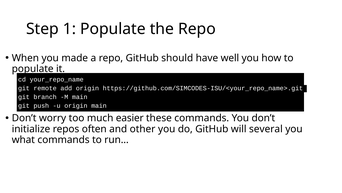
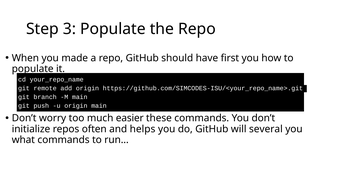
1: 1 -> 3
well: well -> first
other: other -> helps
